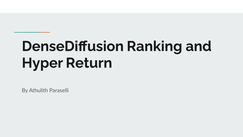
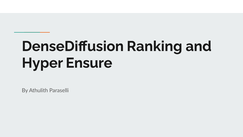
Return: Return -> Ensure
